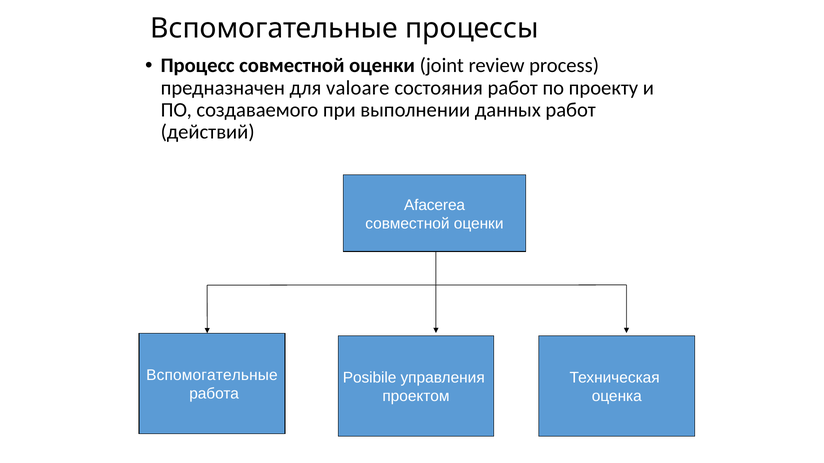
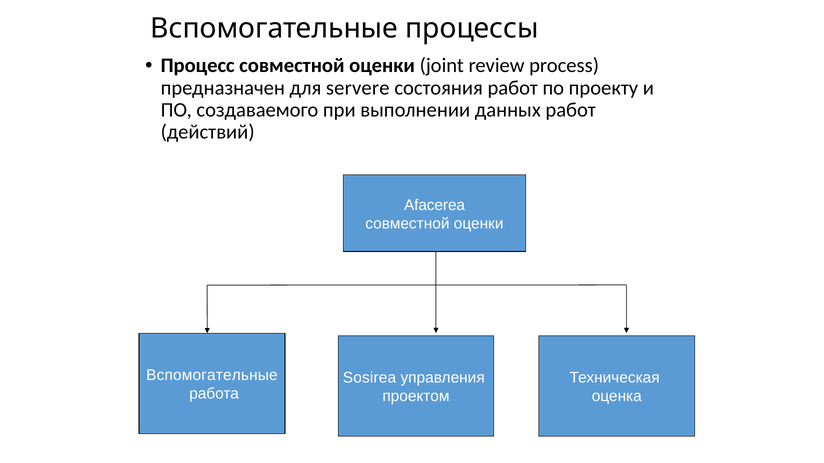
valoare: valoare -> servere
Posibile: Posibile -> Sosirea
